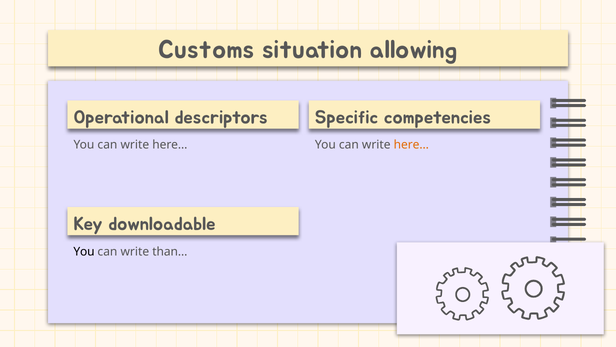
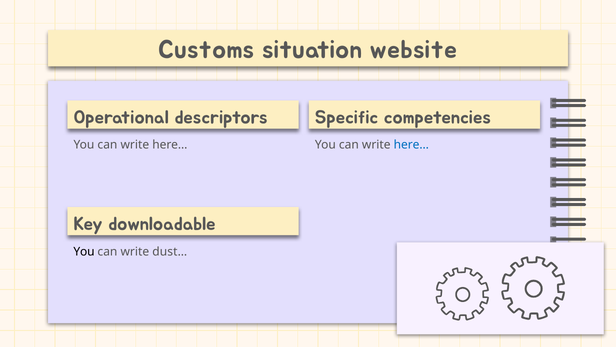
allowing: allowing -> website
here… at (411, 145) colour: orange -> blue
than…: than… -> dust…
